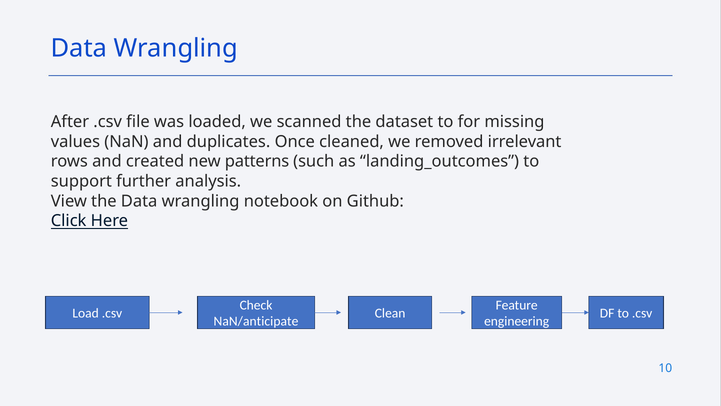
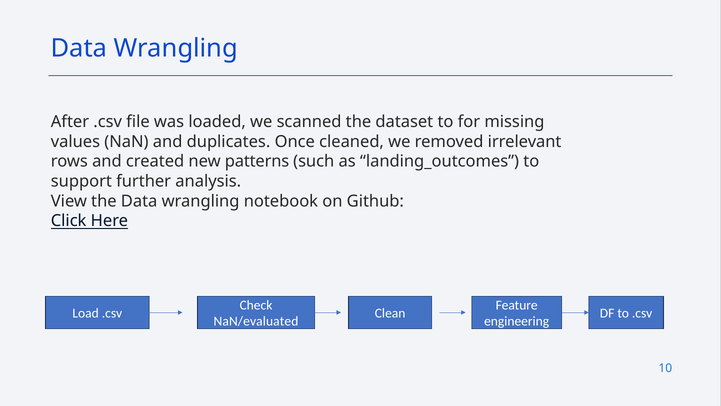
NaN/anticipate: NaN/anticipate -> NaN/evaluated
